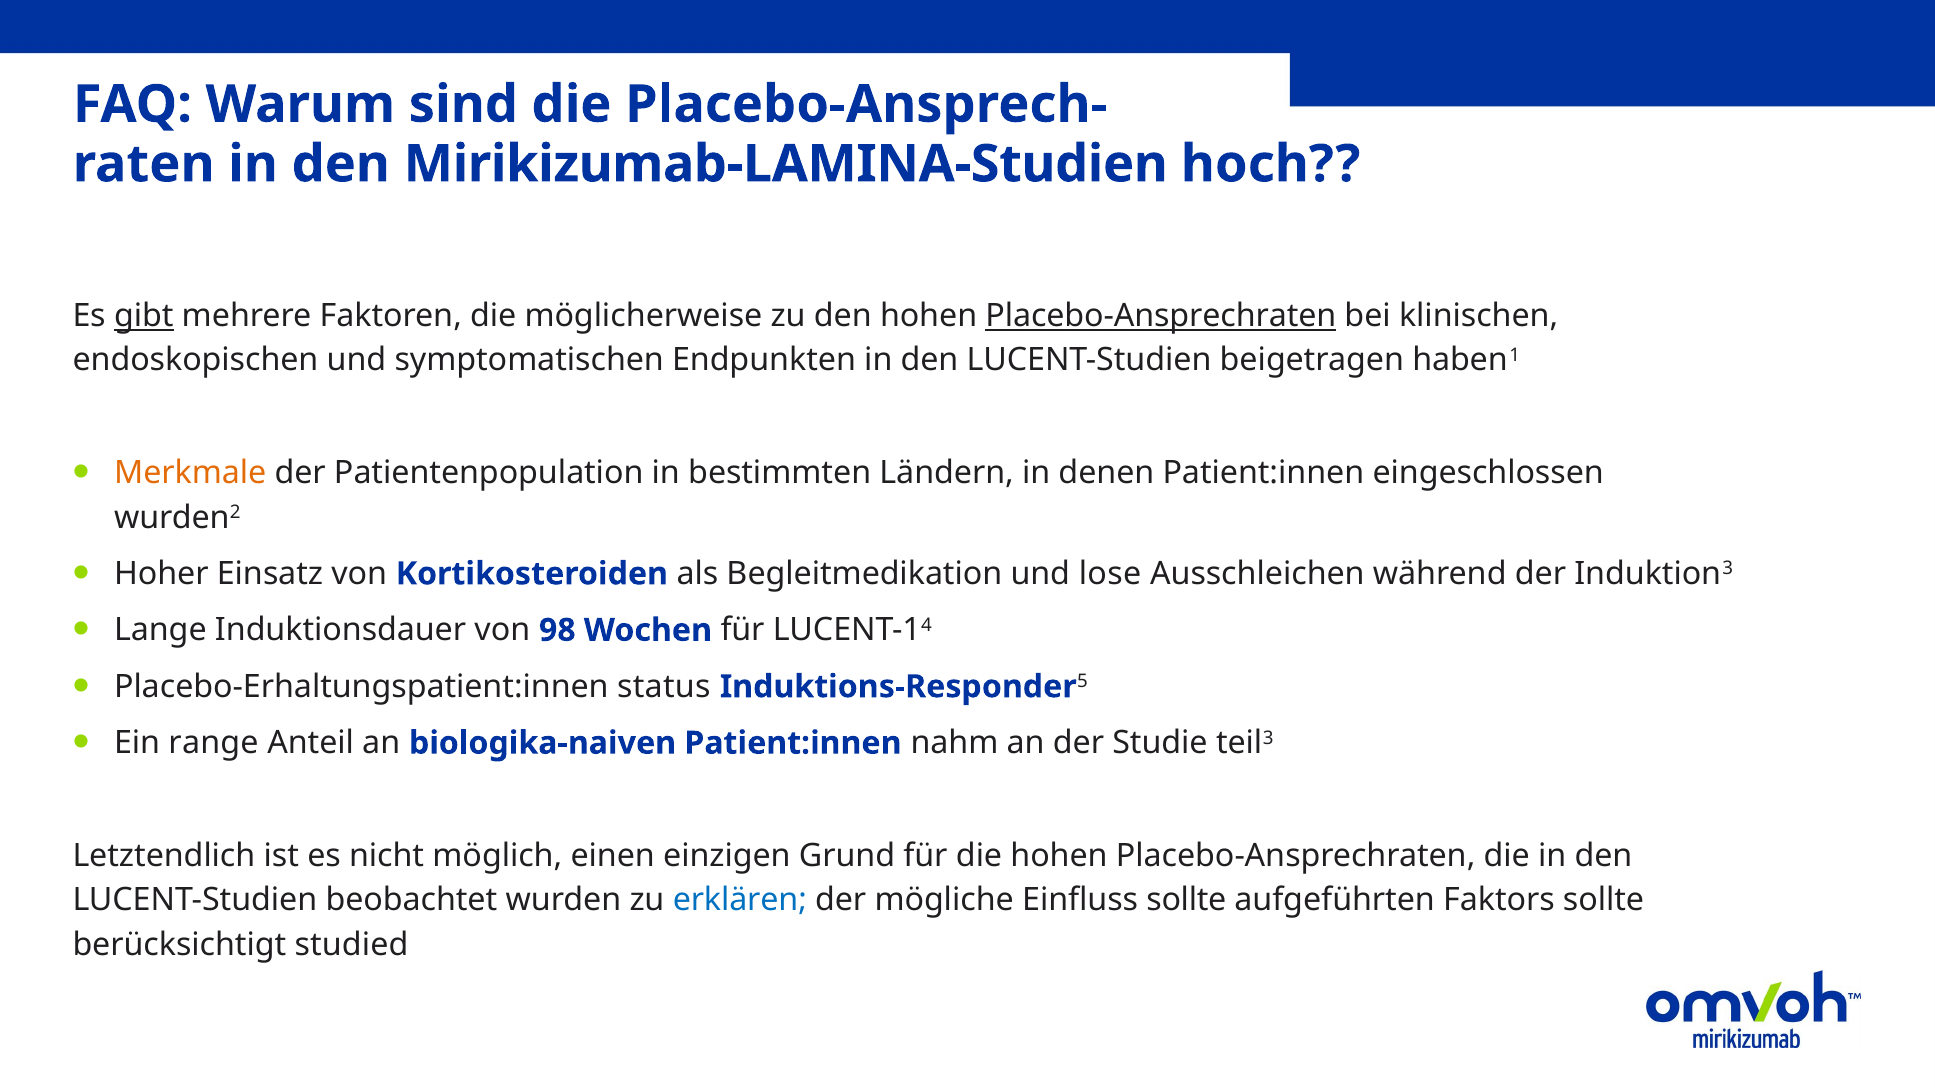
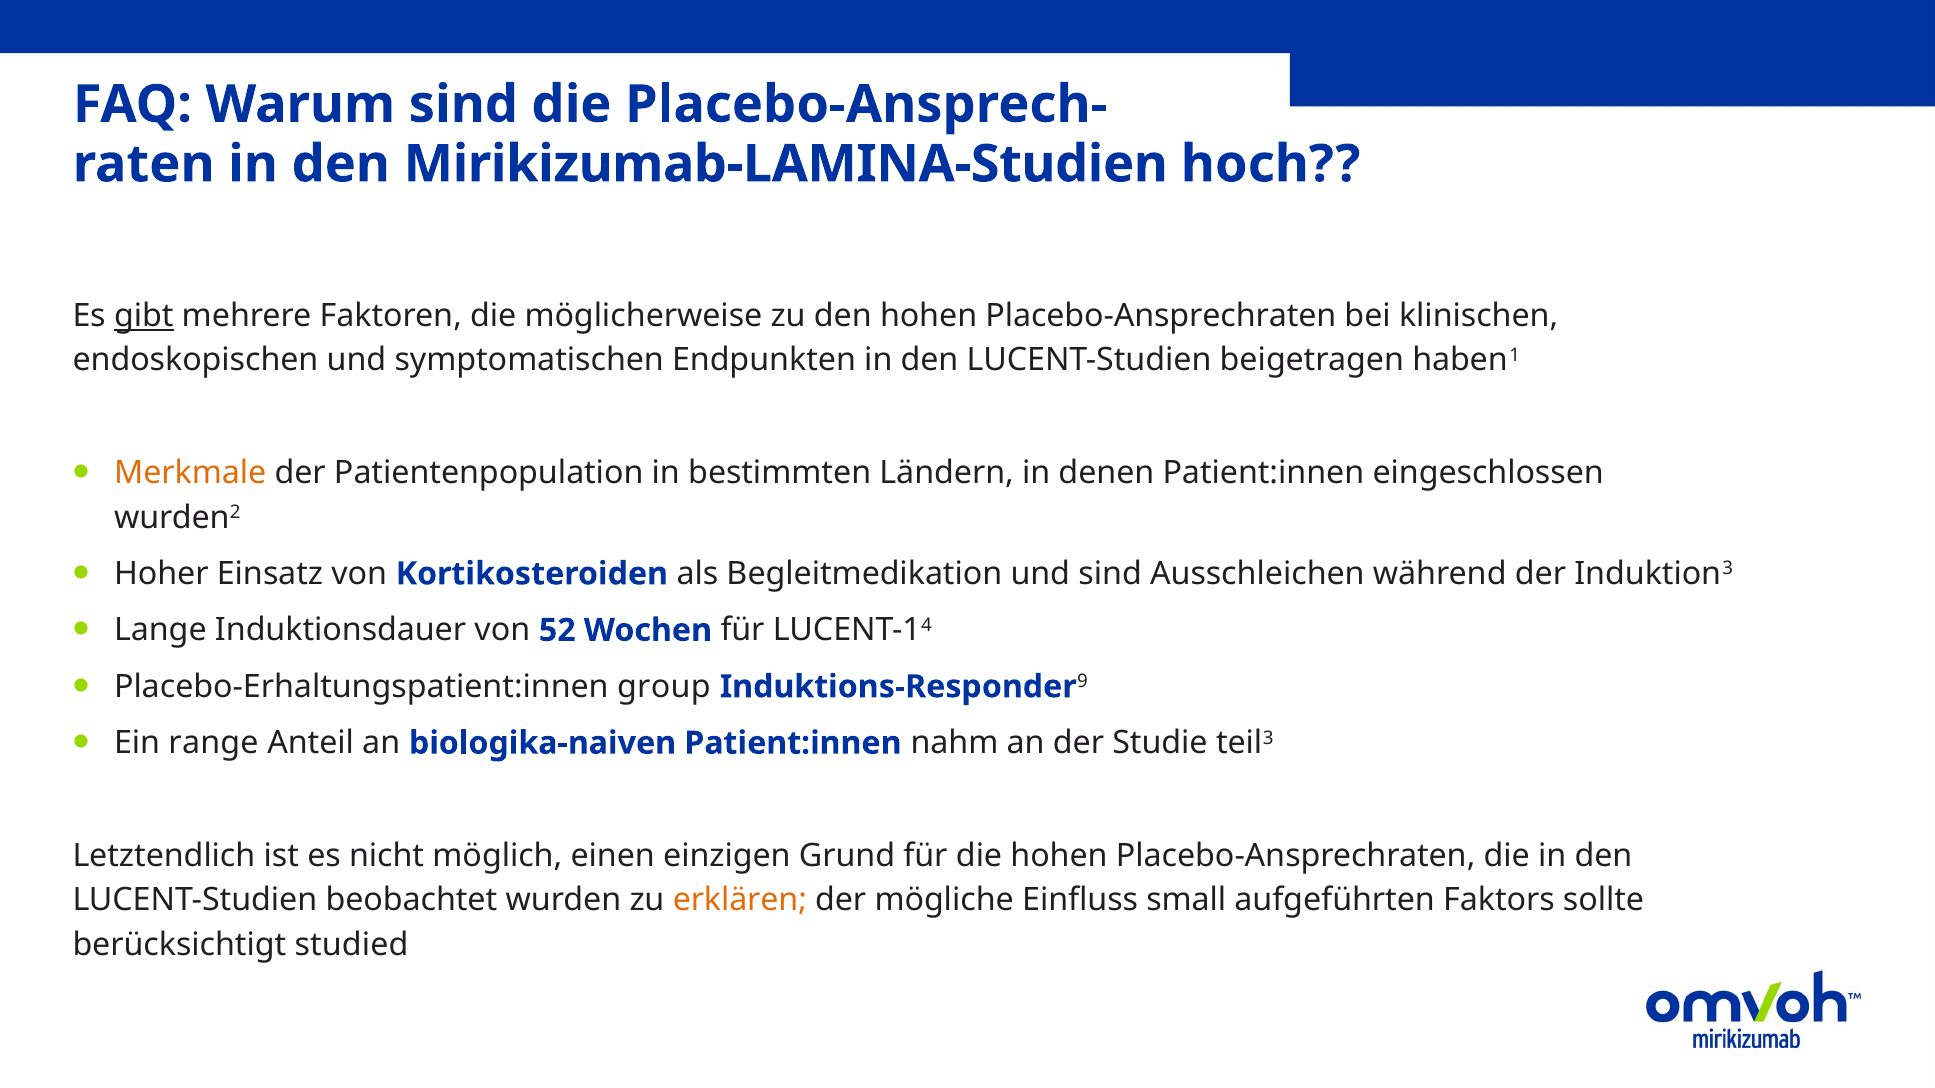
Placebo-Ansprechraten at (1161, 316) underline: present -> none
und lose: lose -> sind
98: 98 -> 52
status: status -> group
5: 5 -> 9
erklären colour: blue -> orange
Einfluss sollte: sollte -> small
